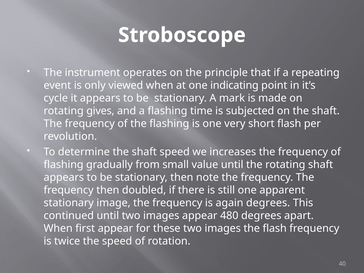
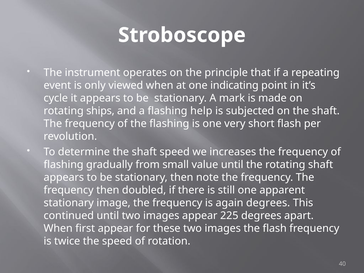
gives: gives -> ships
time: time -> help
480: 480 -> 225
